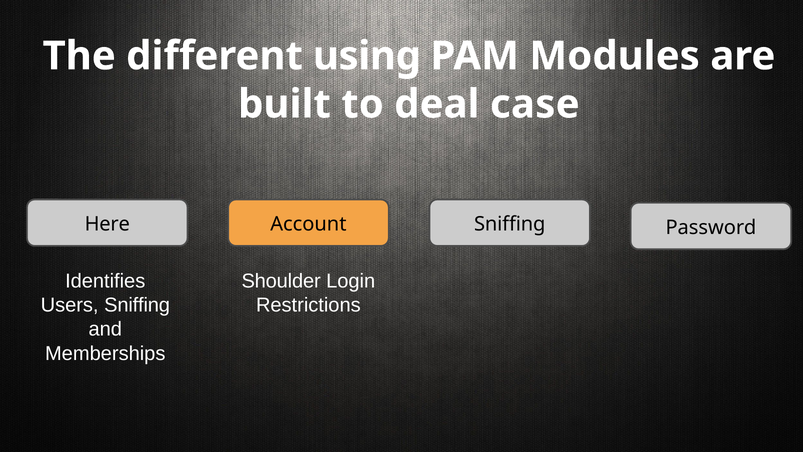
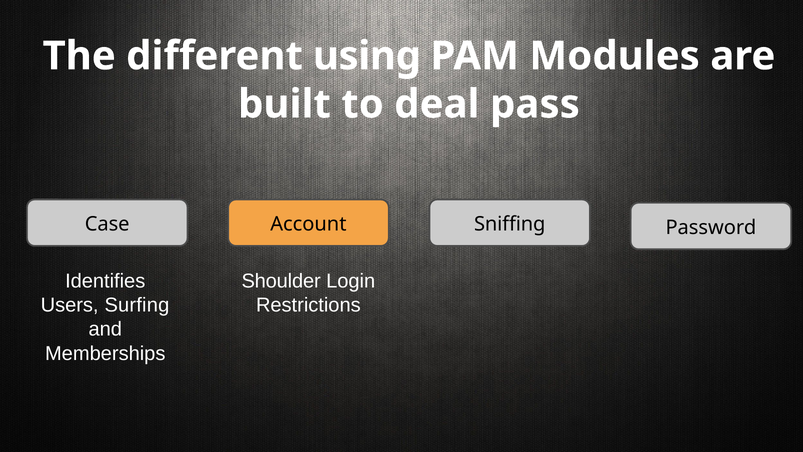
case: case -> pass
Here: Here -> Case
Users Sniffing: Sniffing -> Surfing
